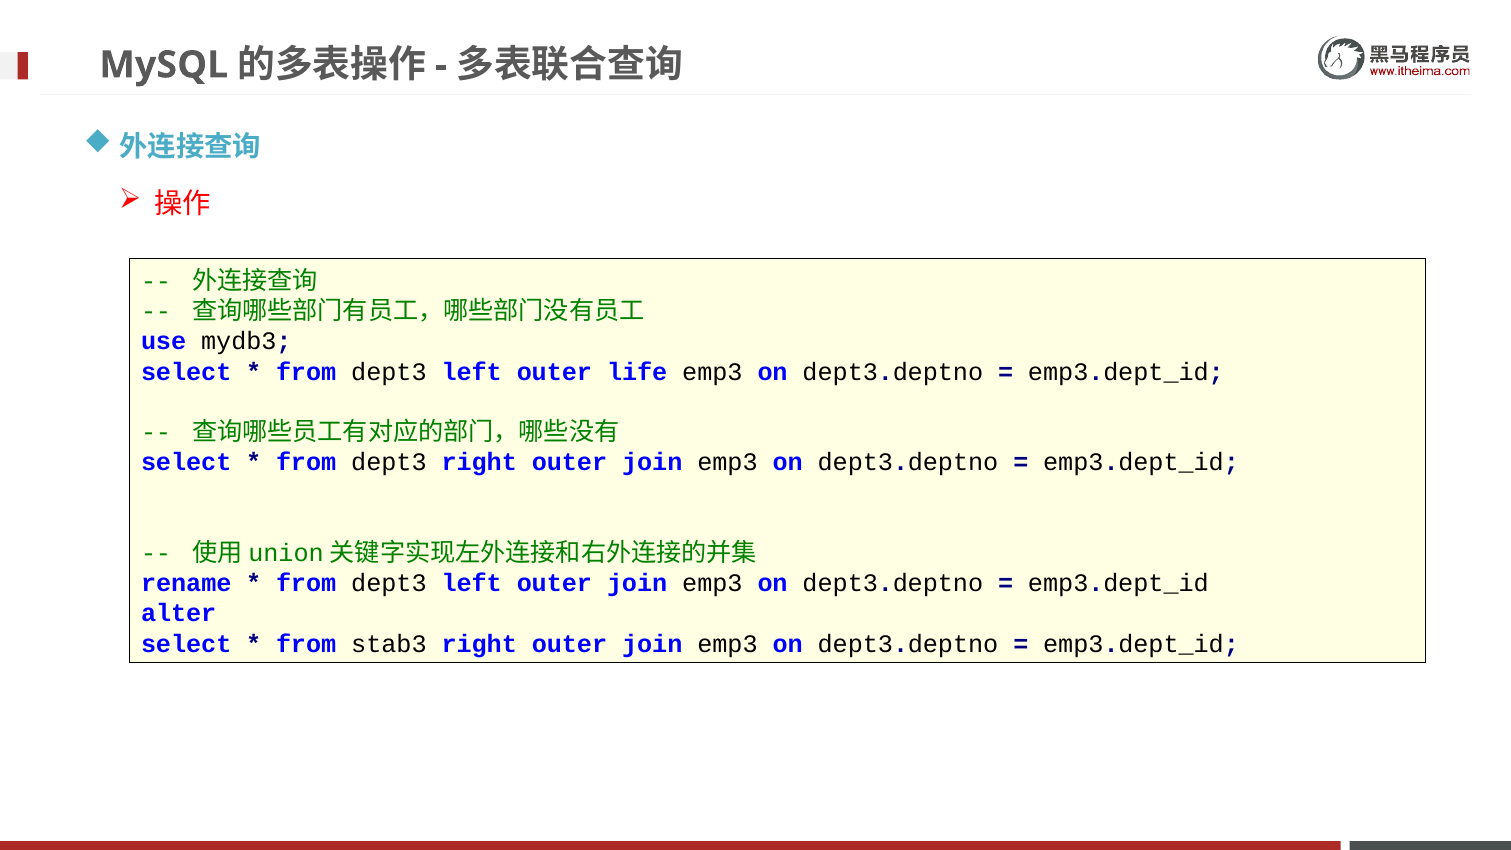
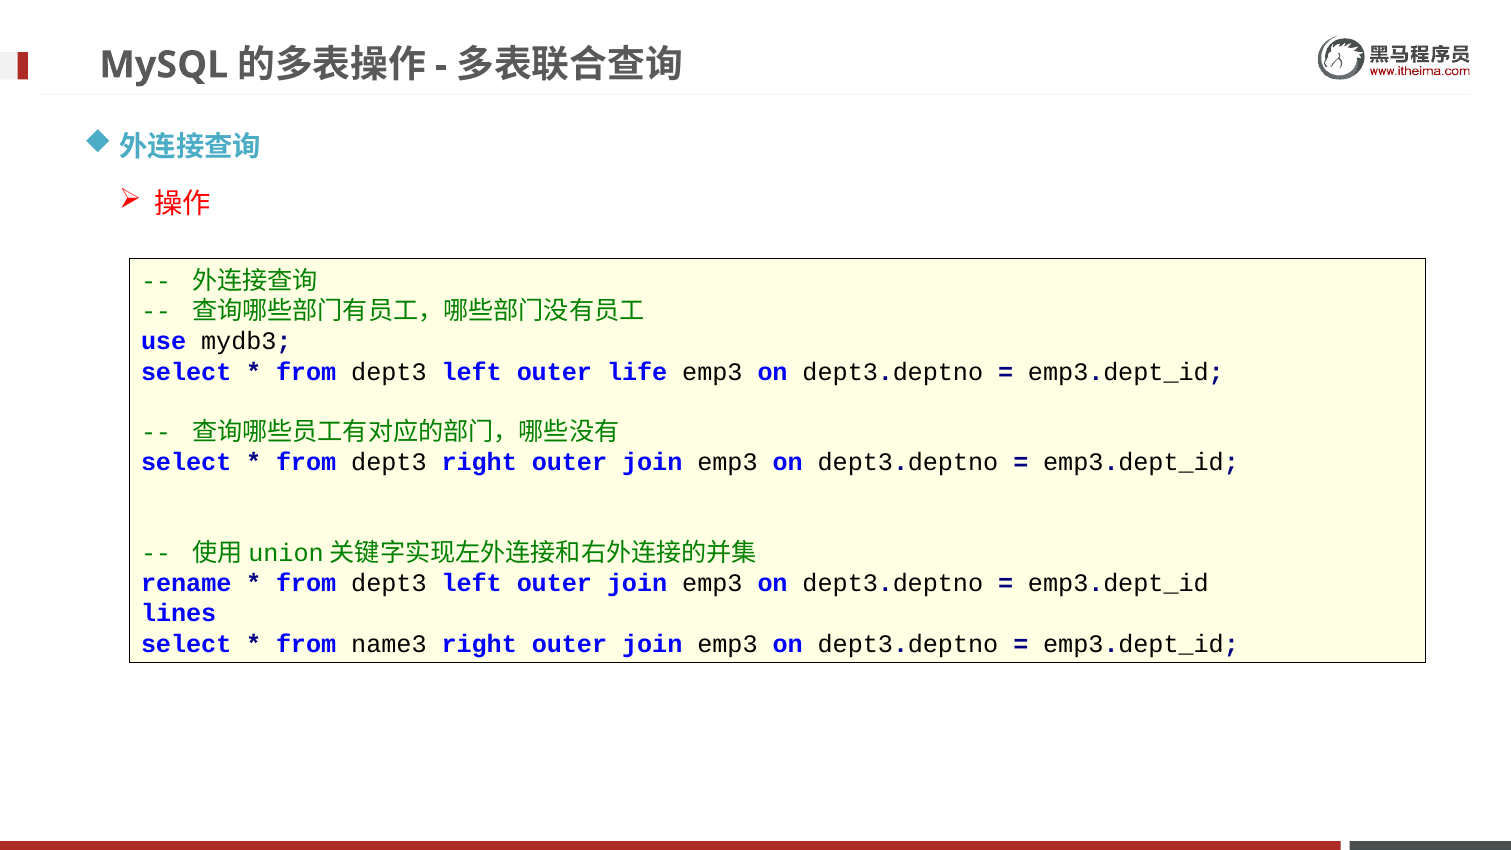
alter: alter -> lines
stab3: stab3 -> name3
